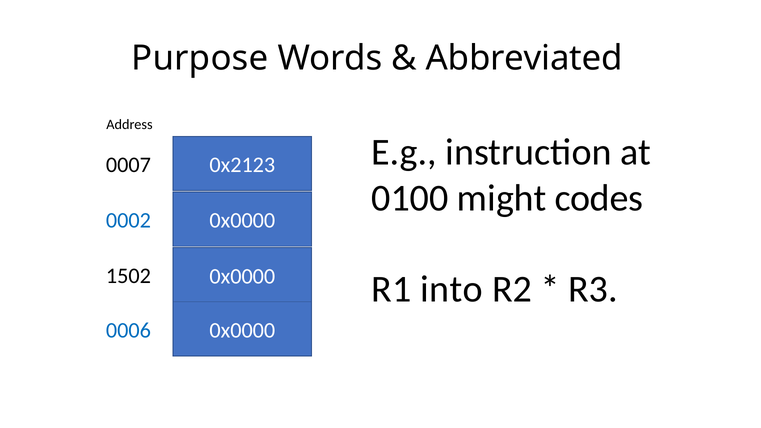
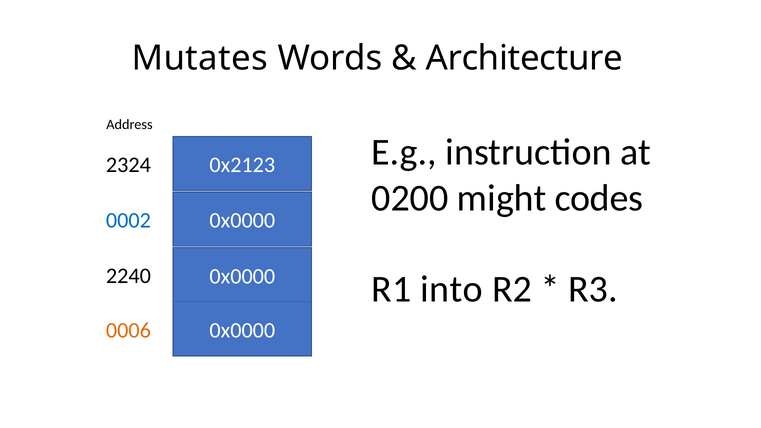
Purpose: Purpose -> Mutates
Abbreviated: Abbreviated -> Architecture
0007: 0007 -> 2324
0100: 0100 -> 0200
1502: 1502 -> 2240
0006 colour: blue -> orange
